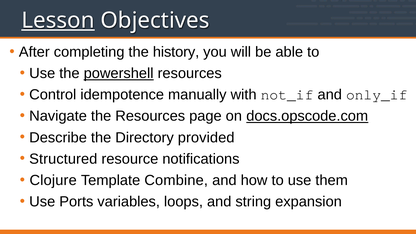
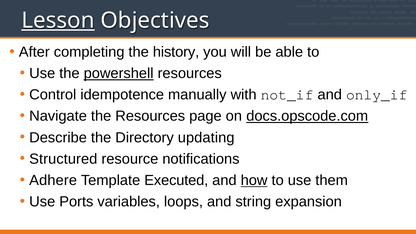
provided: provided -> updating
Clojure: Clojure -> Adhere
Combine: Combine -> Executed
how underline: none -> present
